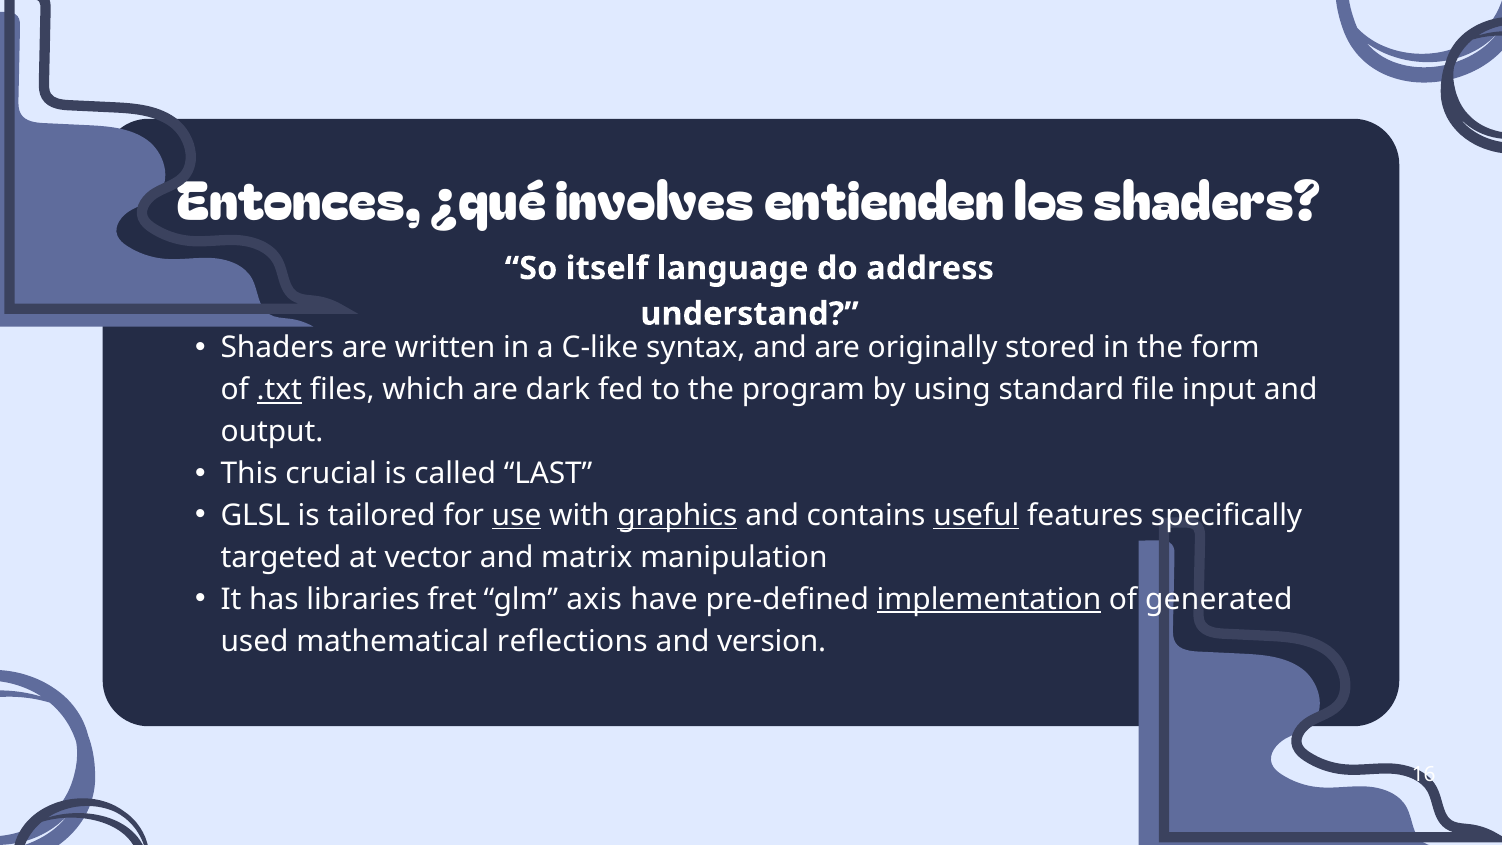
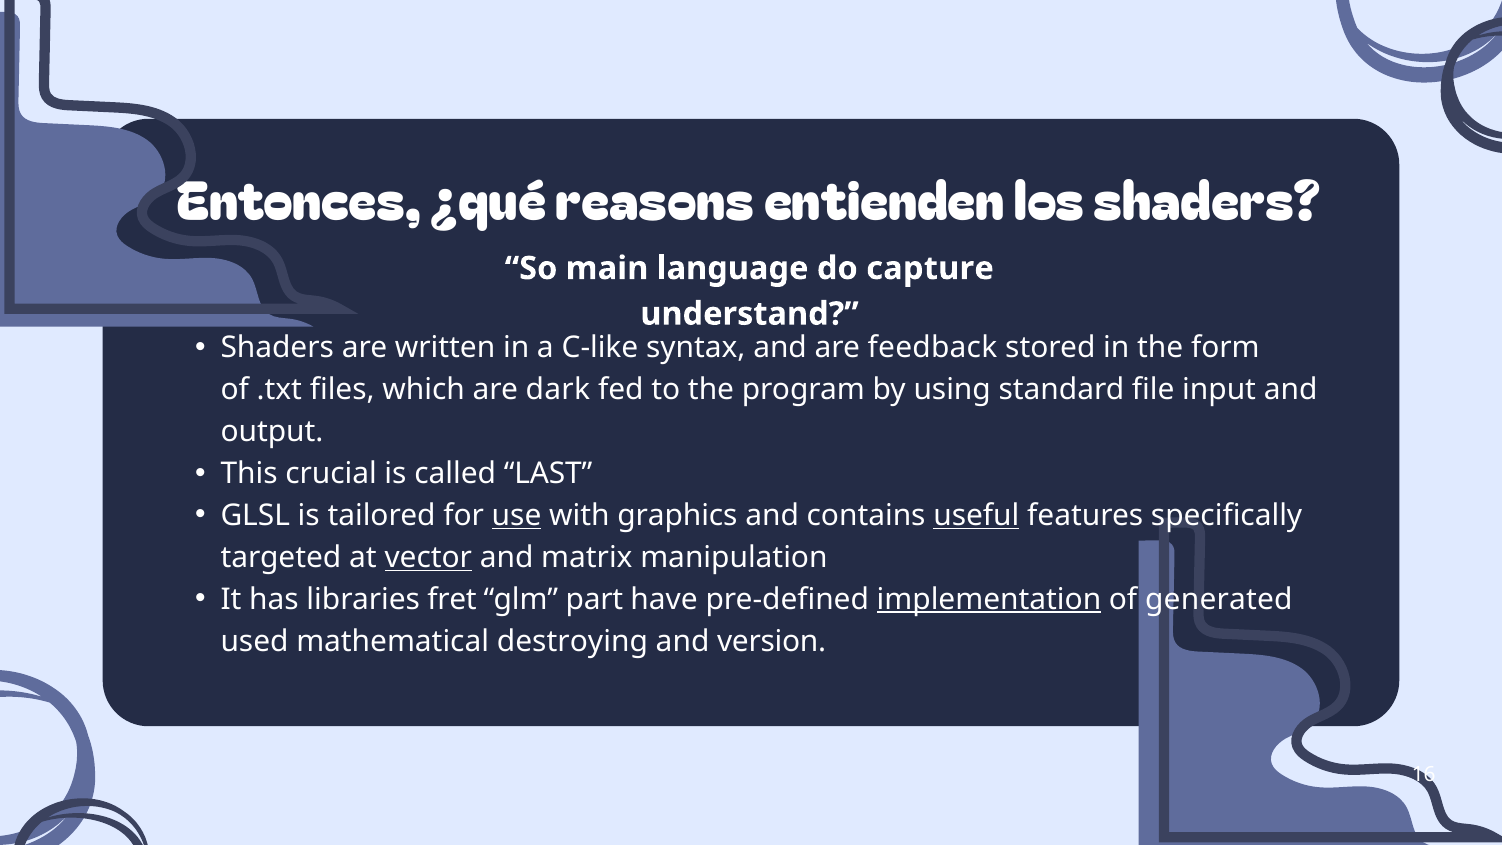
involves: involves -> reasons
itself: itself -> main
address: address -> capture
originally: originally -> feedback
.txt underline: present -> none
graphics underline: present -> none
vector underline: none -> present
axis: axis -> part
reflections: reflections -> destroying
